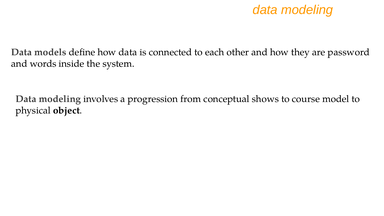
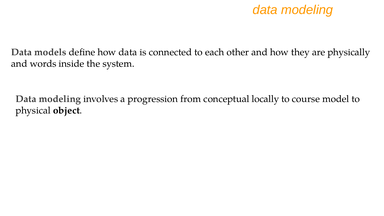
password: password -> physically
shows: shows -> locally
